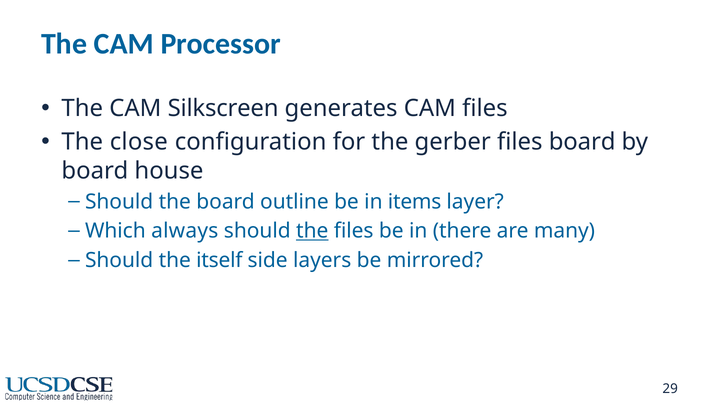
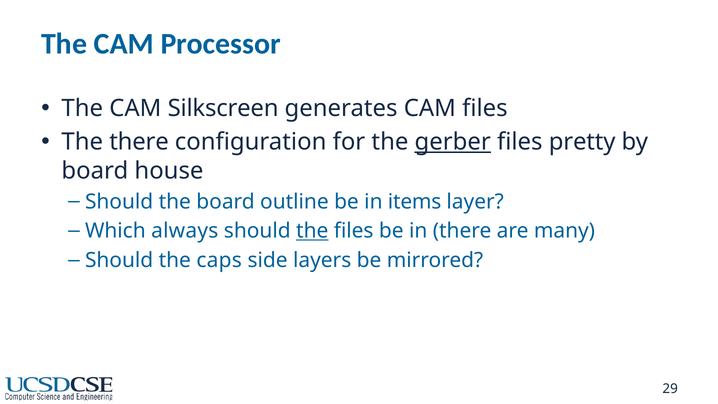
The close: close -> there
gerber underline: none -> present
files board: board -> pretty
itself: itself -> caps
